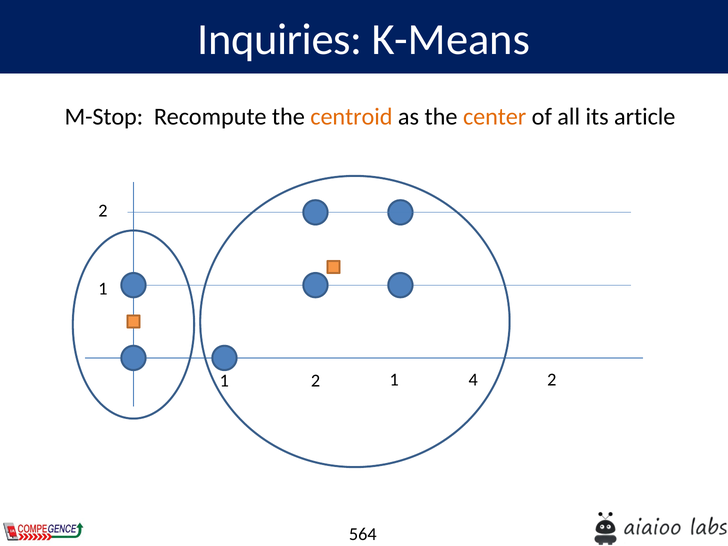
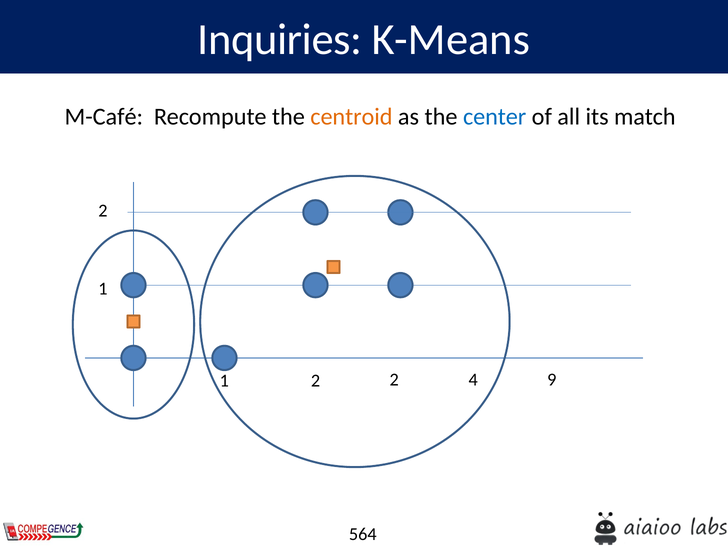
M-Stop: M-Stop -> M-Café
center colour: orange -> blue
article: article -> match
1 at (394, 380): 1 -> 2
4 2: 2 -> 9
